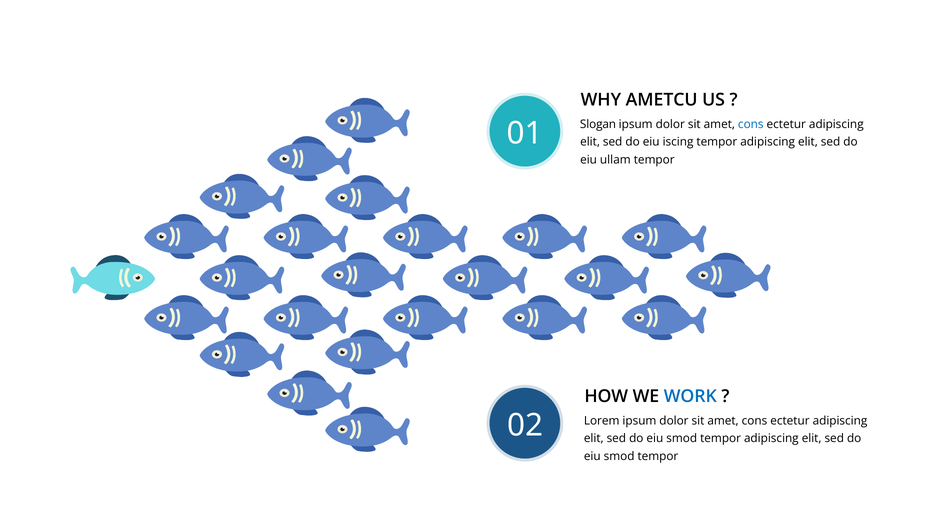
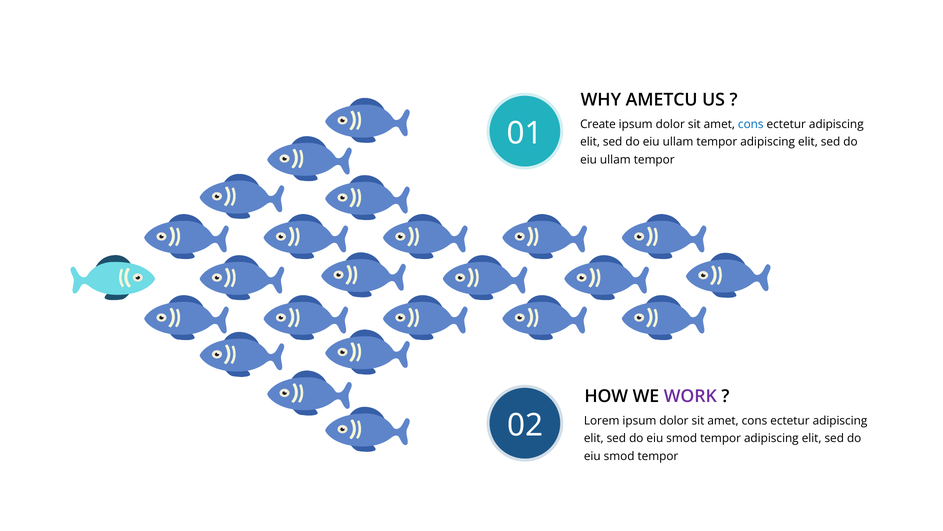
Slogan: Slogan -> Create
iscing at (678, 142): iscing -> ullam
WORK colour: blue -> purple
